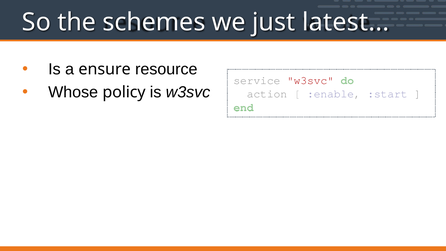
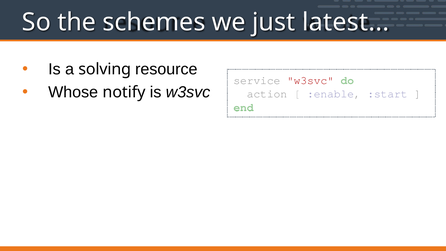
ensure: ensure -> solving
policy: policy -> notify
